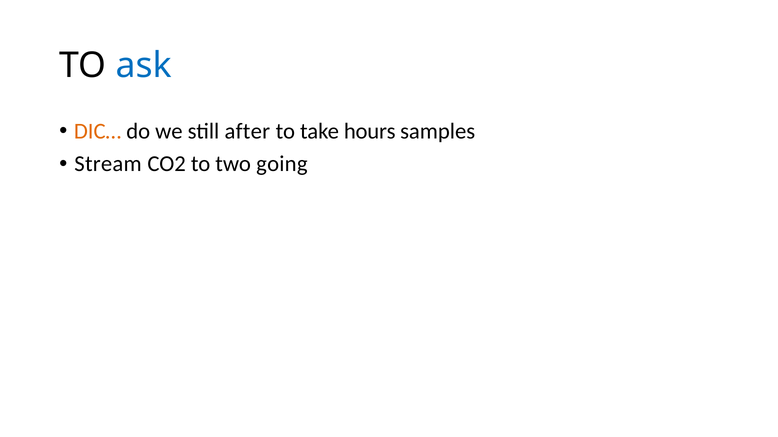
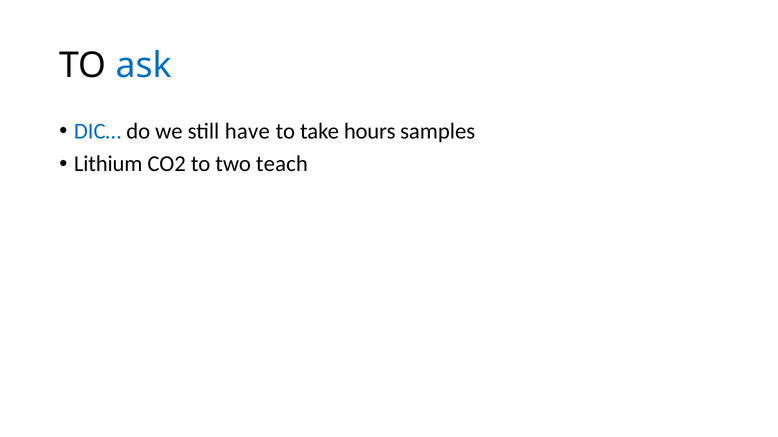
DIC… colour: orange -> blue
after: after -> have
Stream: Stream -> Lithium
going: going -> teach
